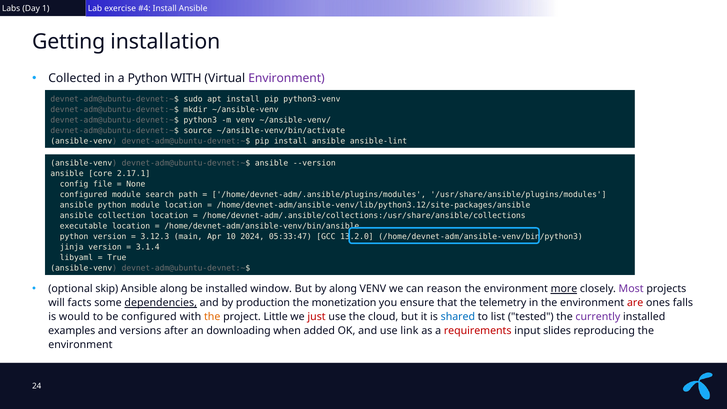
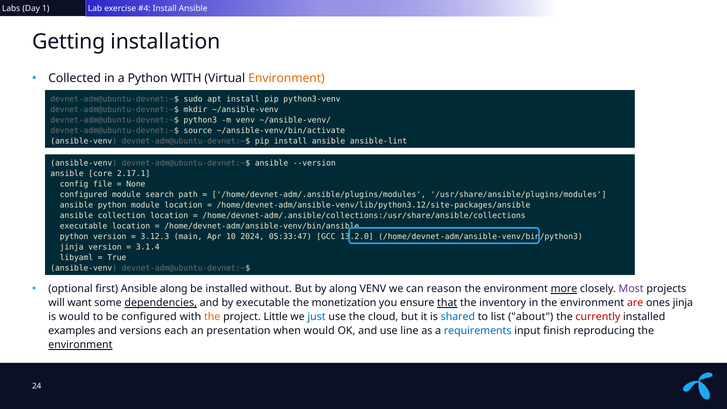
Environment at (287, 78) colour: purple -> orange
skip: skip -> first
window: window -> without
facts: facts -> want
by production: production -> executable
that underline: none -> present
telemetry: telemetry -> inventory
ones falls: falls -> jinja
just colour: red -> blue
tested: tested -> about
currently colour: purple -> red
after: after -> each
downloading: downloading -> presentation
when added: added -> would
link: link -> line
requirements colour: red -> blue
slides: slides -> finish
environment at (80, 345) underline: none -> present
